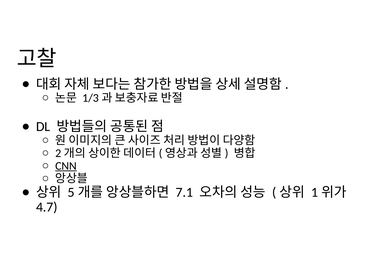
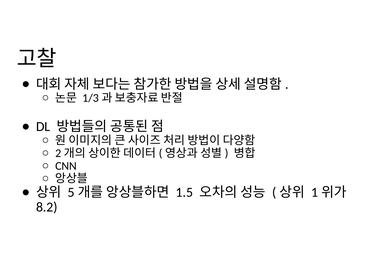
CNN underline: present -> none
7.1: 7.1 -> 1.5
4.7: 4.7 -> 8.2
